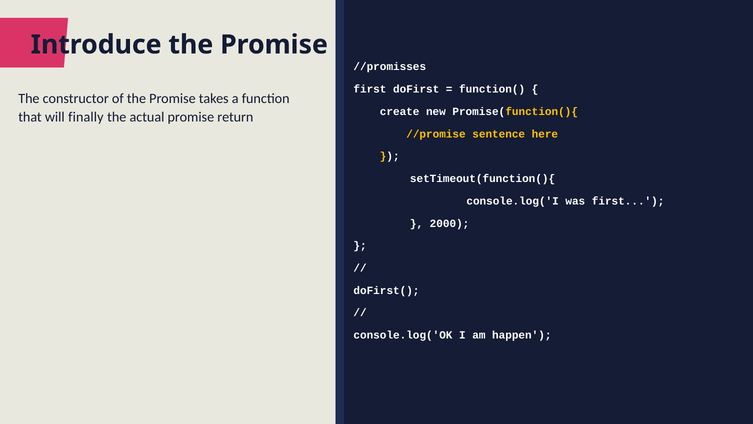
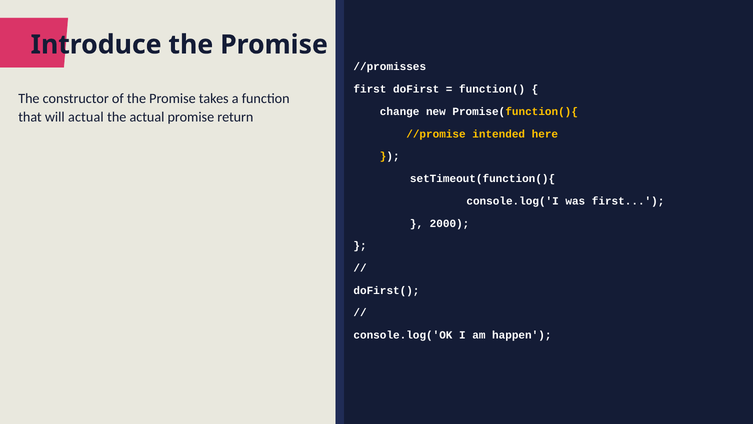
create: create -> change
will finally: finally -> actual
sentence: sentence -> intended
